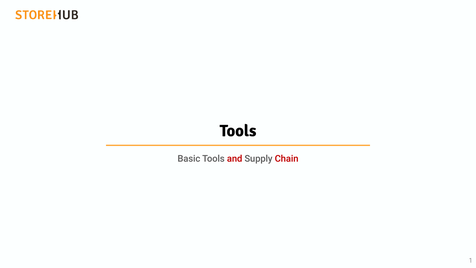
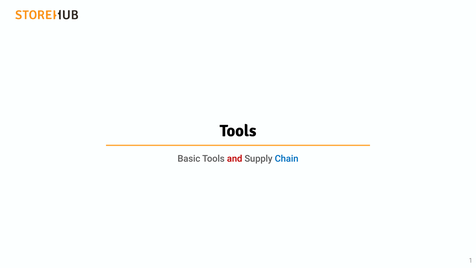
Chain colour: red -> blue
